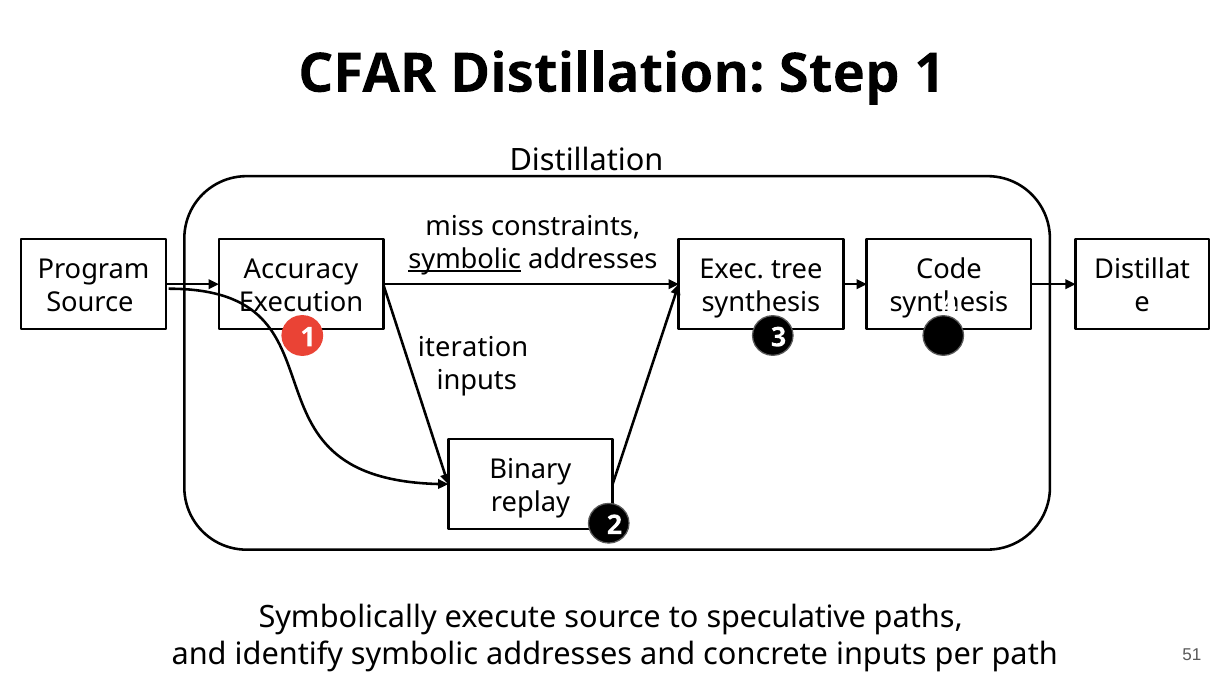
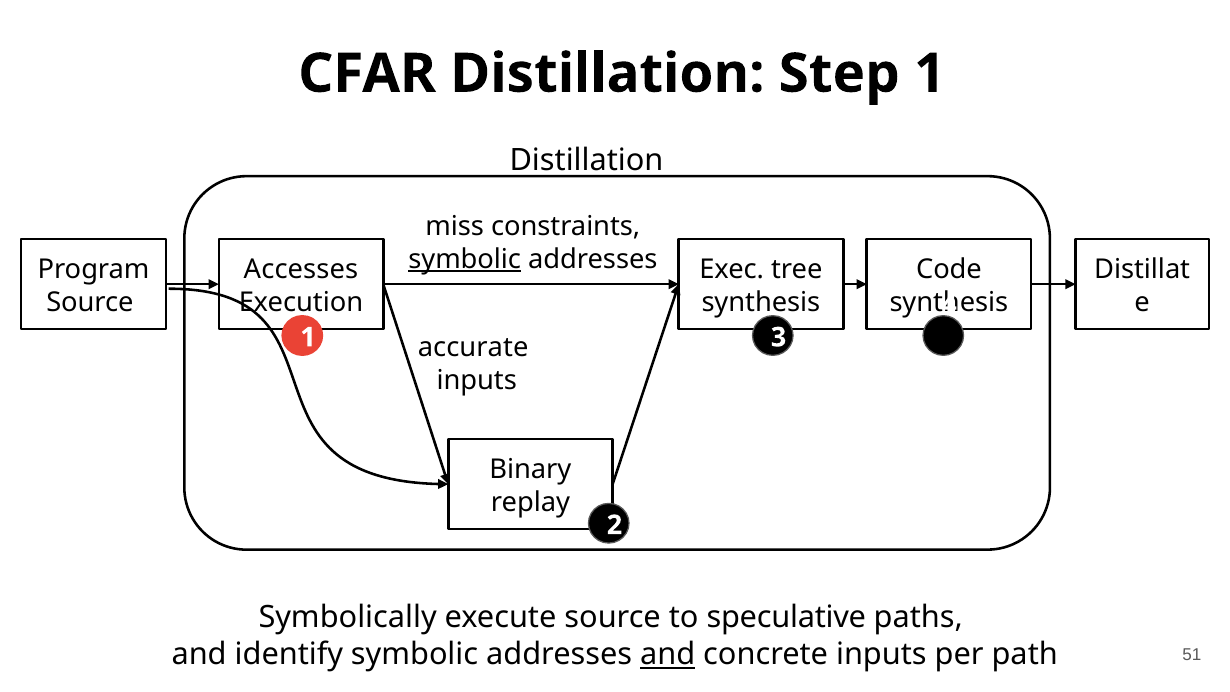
Accuracy: Accuracy -> Accesses
iteration: iteration -> accurate
and at (668, 654) underline: none -> present
